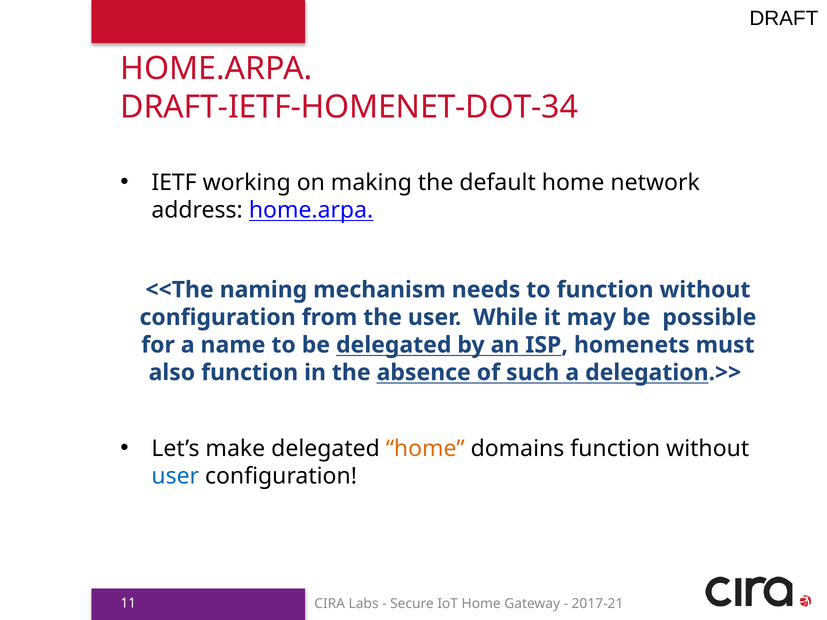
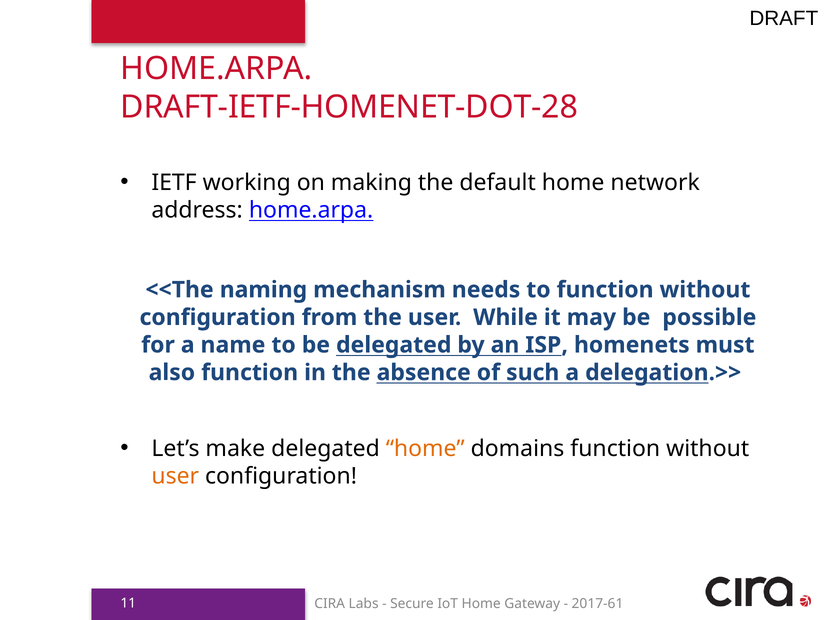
DRAFT-IETF-HOMENET-DOT-34: DRAFT-IETF-HOMENET-DOT-34 -> DRAFT-IETF-HOMENET-DOT-28
user at (175, 476) colour: blue -> orange
2017-21: 2017-21 -> 2017-61
